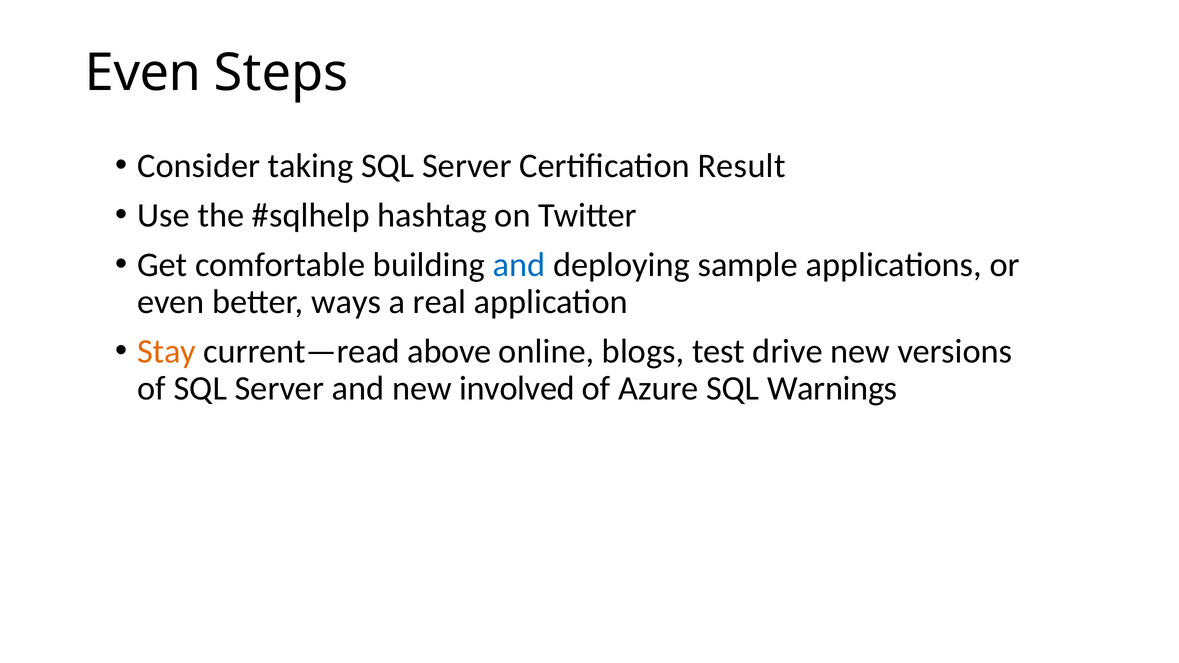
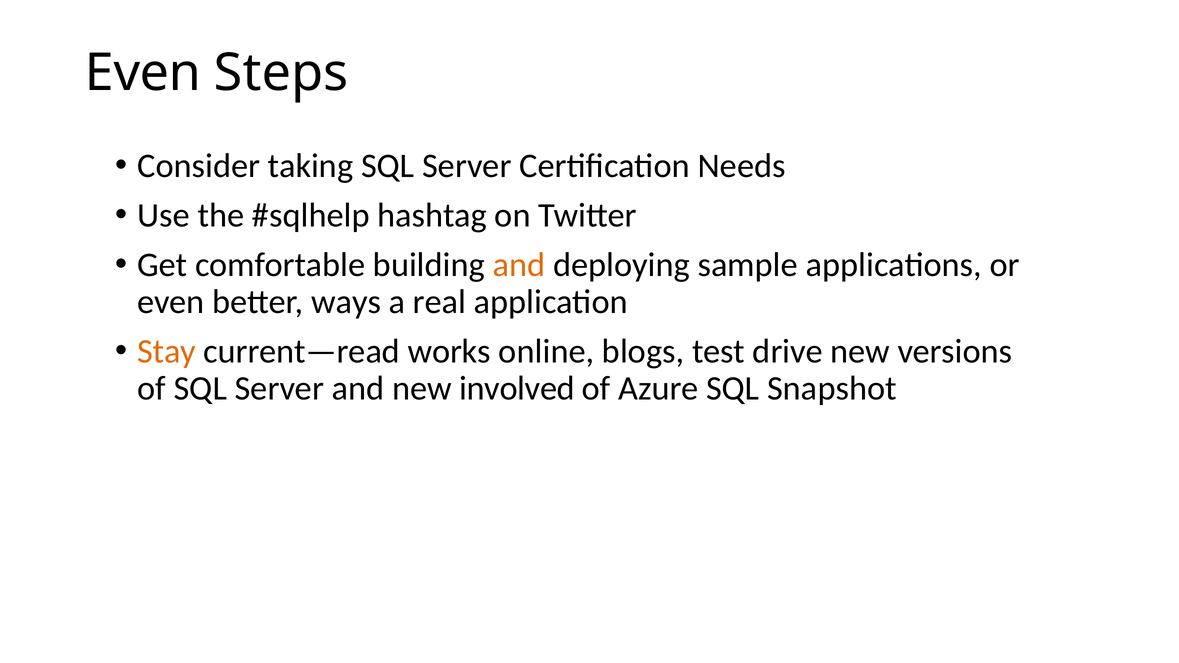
Result: Result -> Needs
and at (519, 265) colour: blue -> orange
above: above -> works
Warnings: Warnings -> Snapshot
